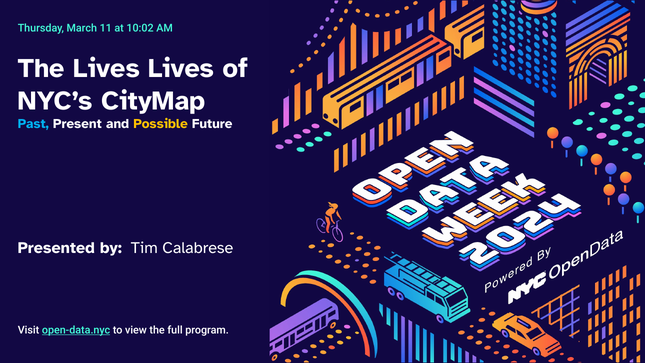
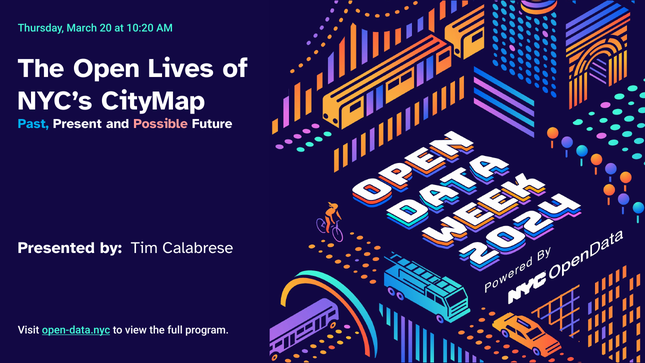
11: 11 -> 20
10:02: 10:02 -> 10:20
The Lives: Lives -> Open
Possible colour: yellow -> pink
